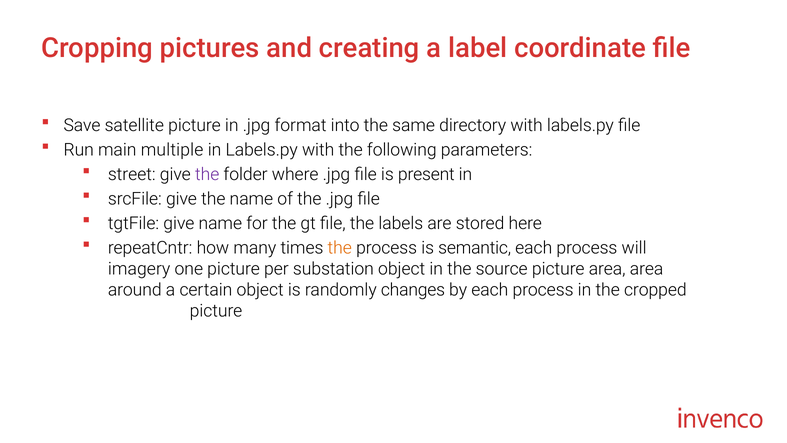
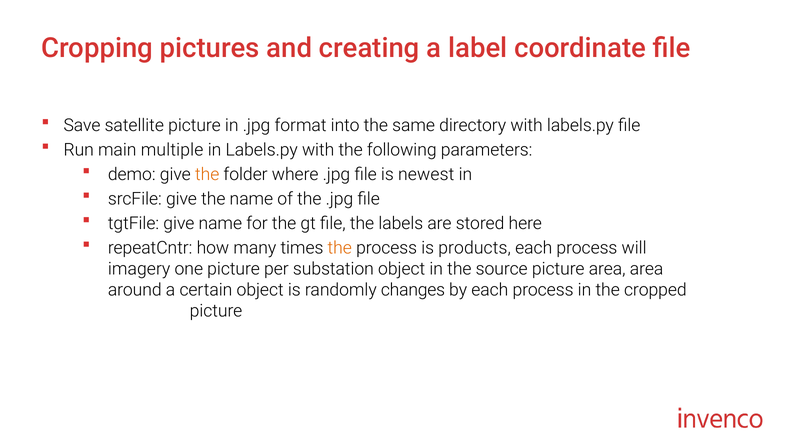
street: street -> demo
the at (207, 174) colour: purple -> orange
present: present -> newest
semantic: semantic -> products
